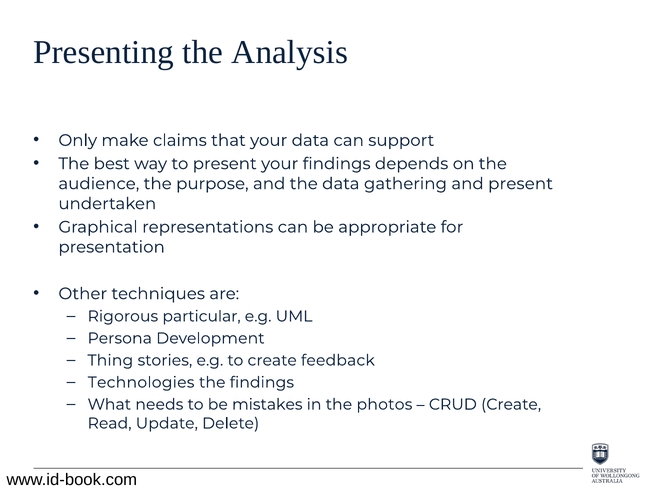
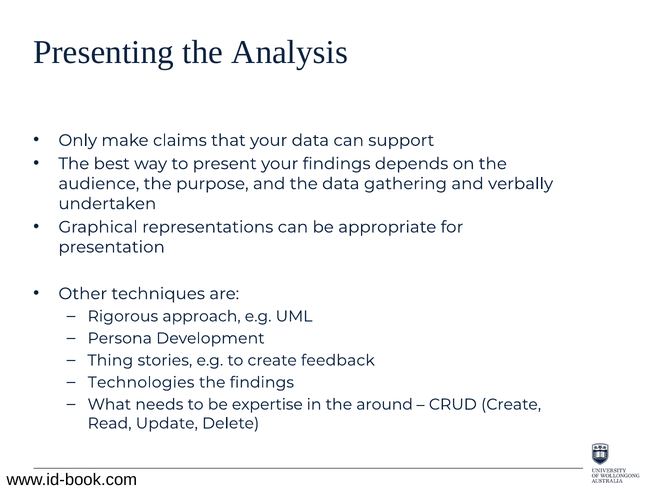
and present: present -> verbally
particular: particular -> approach
mistakes: mistakes -> expertise
photos: photos -> around
